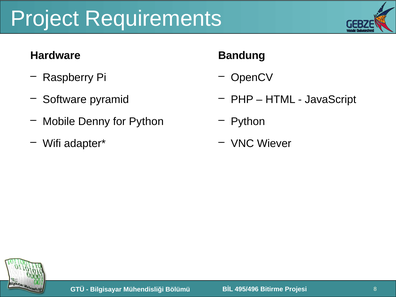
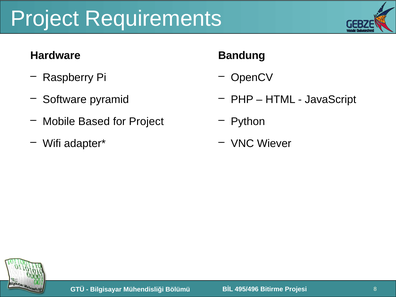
Denny: Denny -> Based
for Python: Python -> Project
